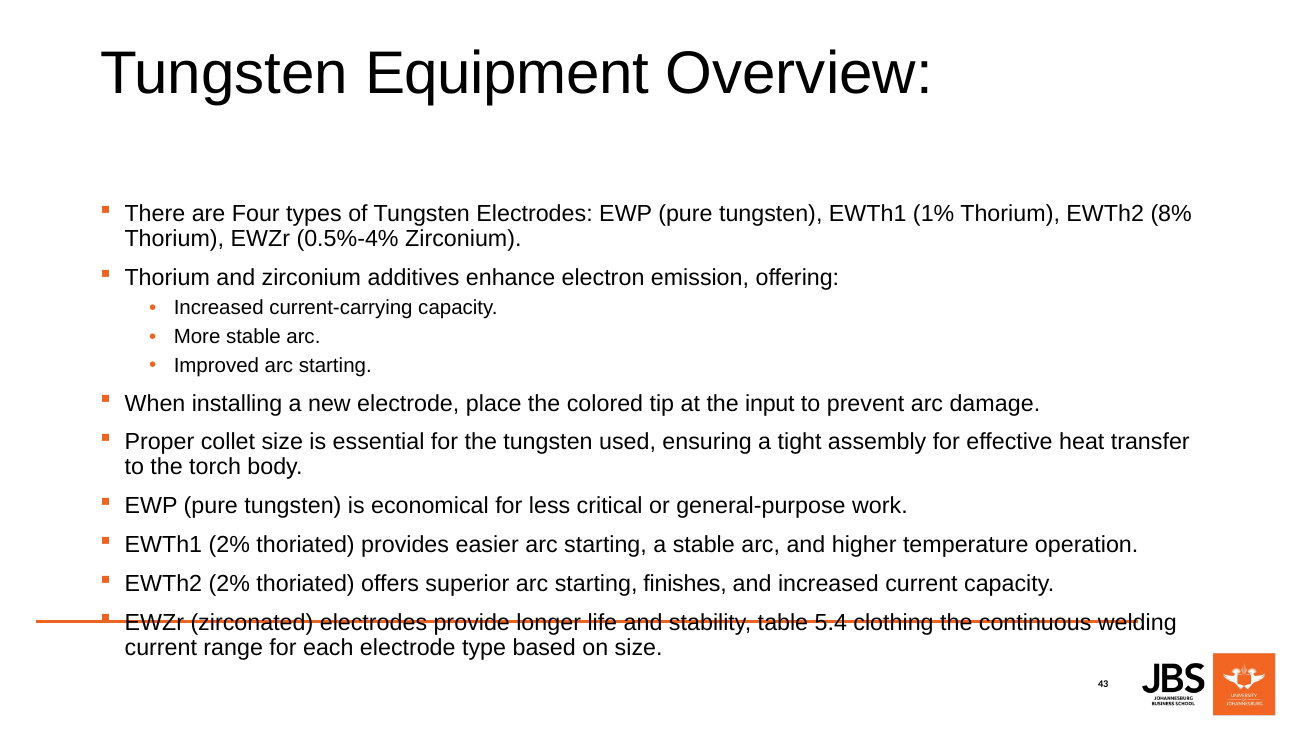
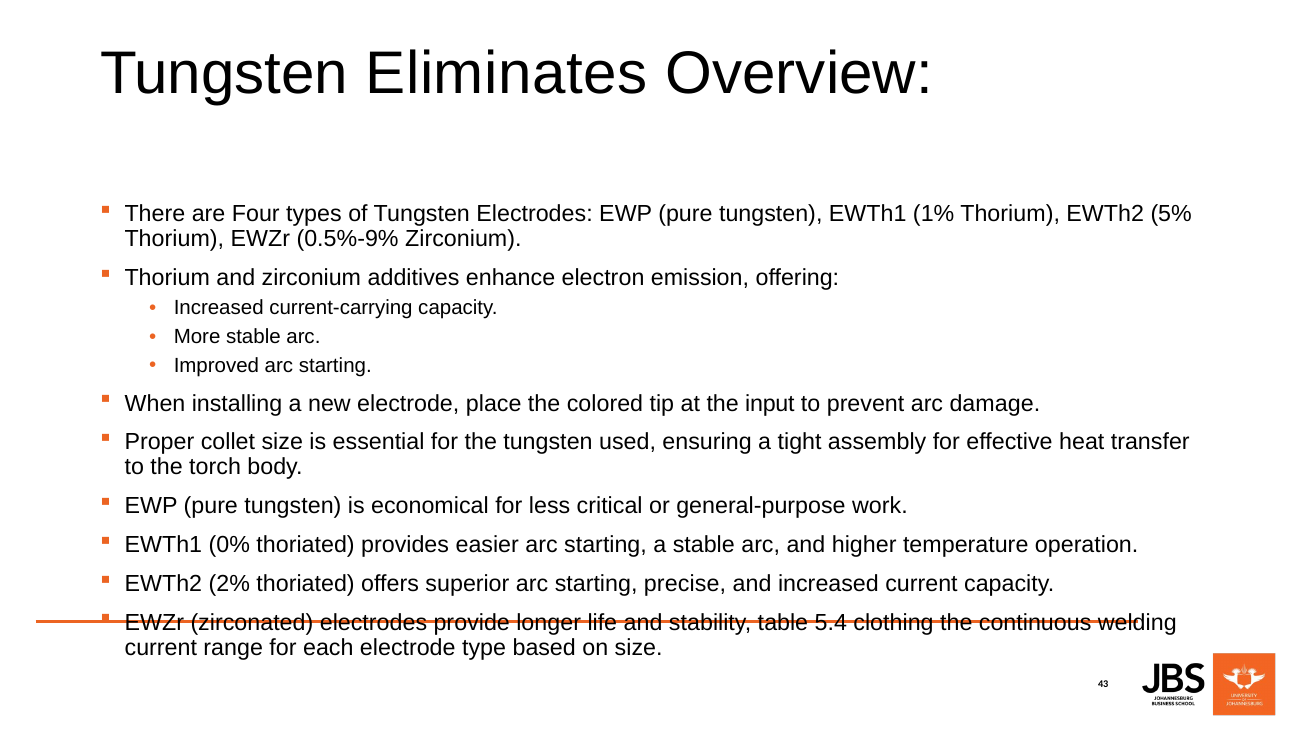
Equipment: Equipment -> Eliminates
8%: 8% -> 5%
0.5%-4%: 0.5%-4% -> 0.5%-9%
EWTh1 2%: 2% -> 0%
finishes: finishes -> precise
